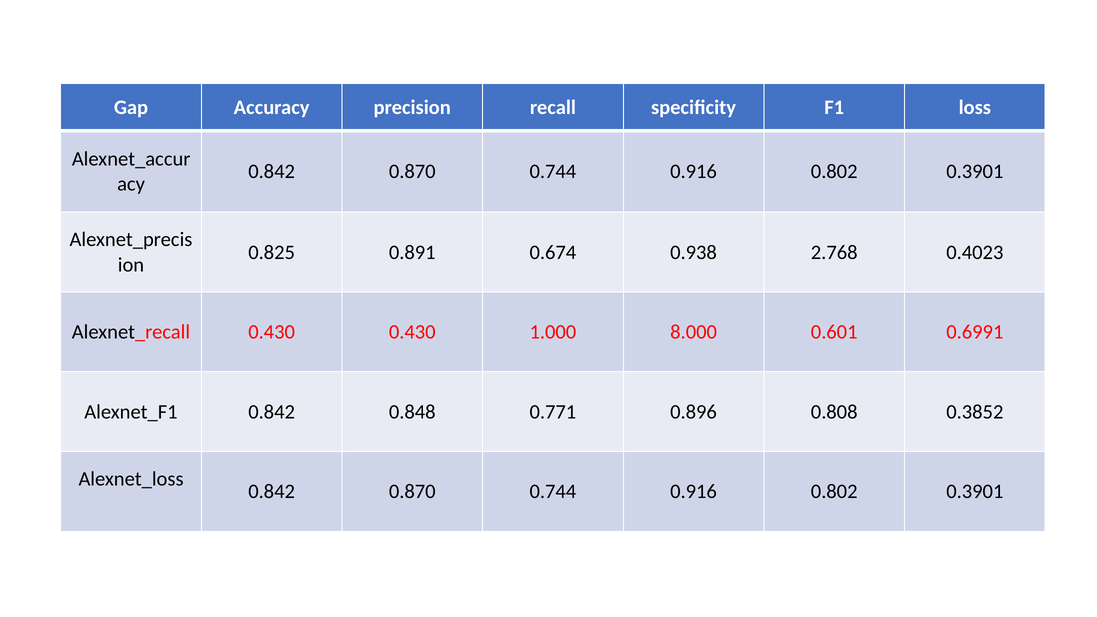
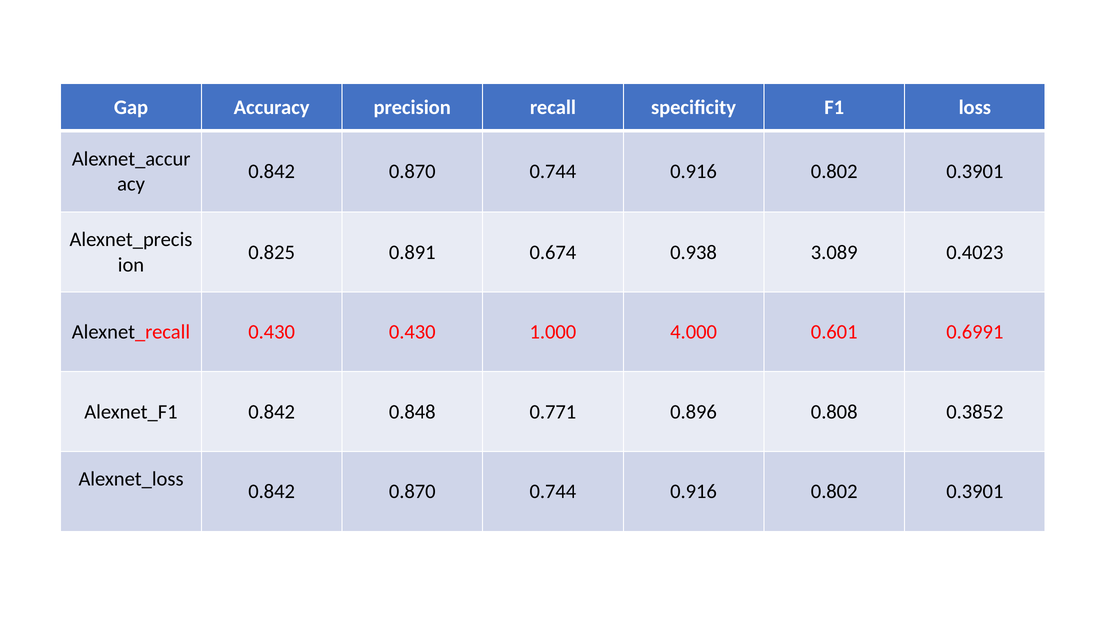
2.768: 2.768 -> 3.089
8.000: 8.000 -> 4.000
